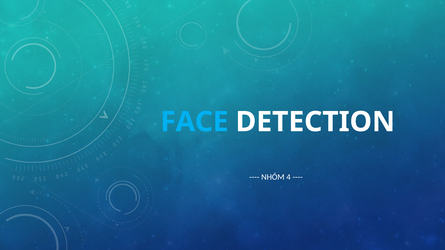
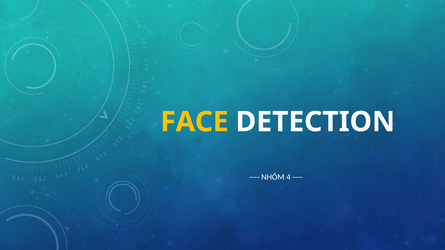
FACE colour: light blue -> yellow
